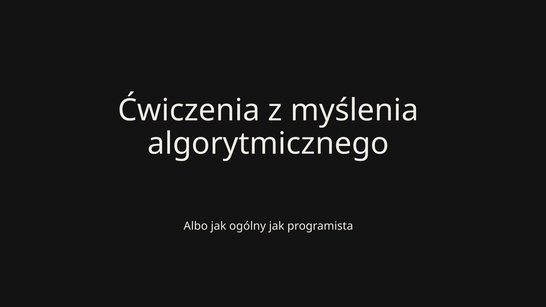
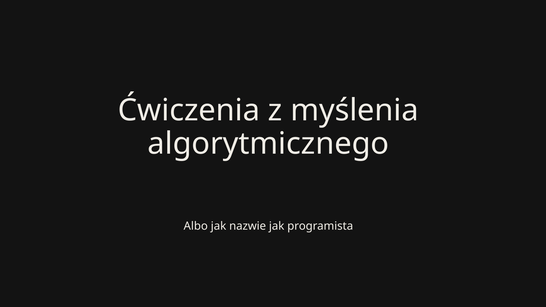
ogólny: ogólny -> nazwie
